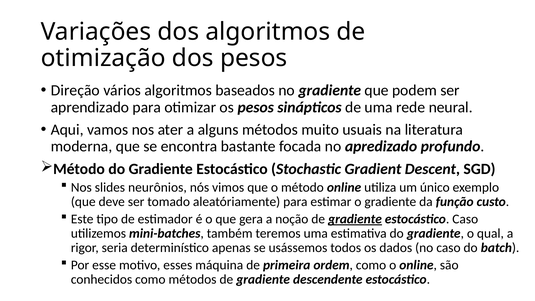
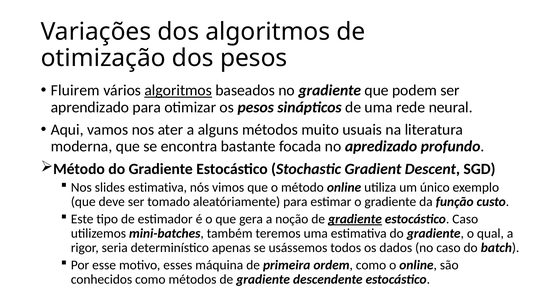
Direção: Direção -> Fluirem
algoritmos at (178, 90) underline: none -> present
slides neurônios: neurônios -> estimativa
